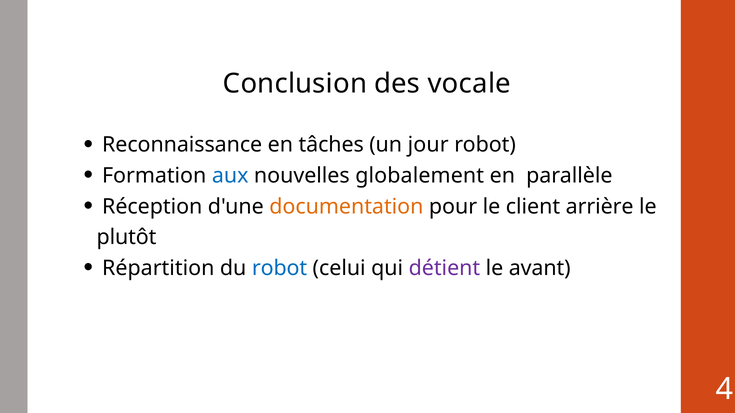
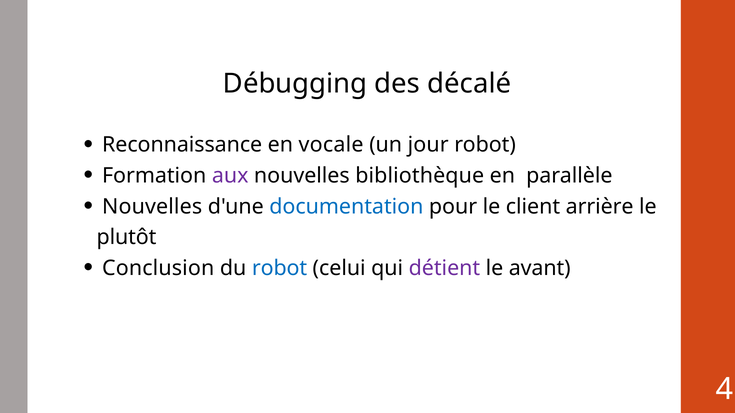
Conclusion: Conclusion -> Débugging
vocale: vocale -> décalé
tâches: tâches -> vocale
aux colour: blue -> purple
globalement: globalement -> bibliothèque
Réception at (152, 207): Réception -> Nouvelles
documentation colour: orange -> blue
Répartition: Répartition -> Conclusion
